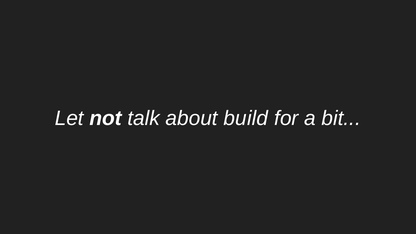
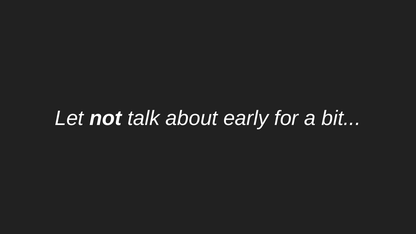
build: build -> early
